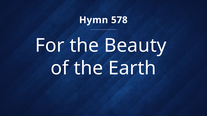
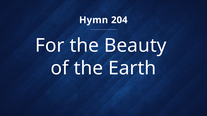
578: 578 -> 204
